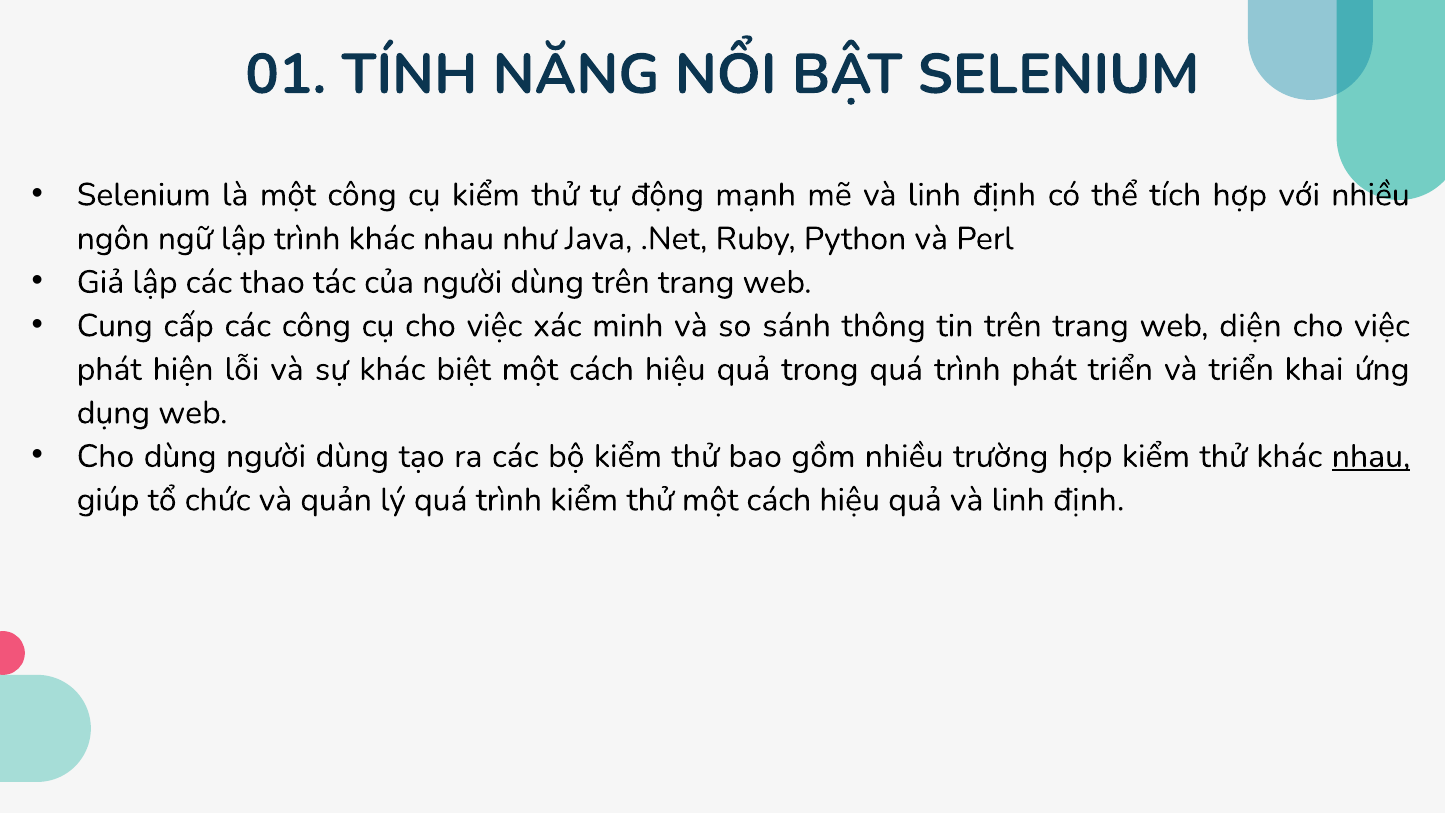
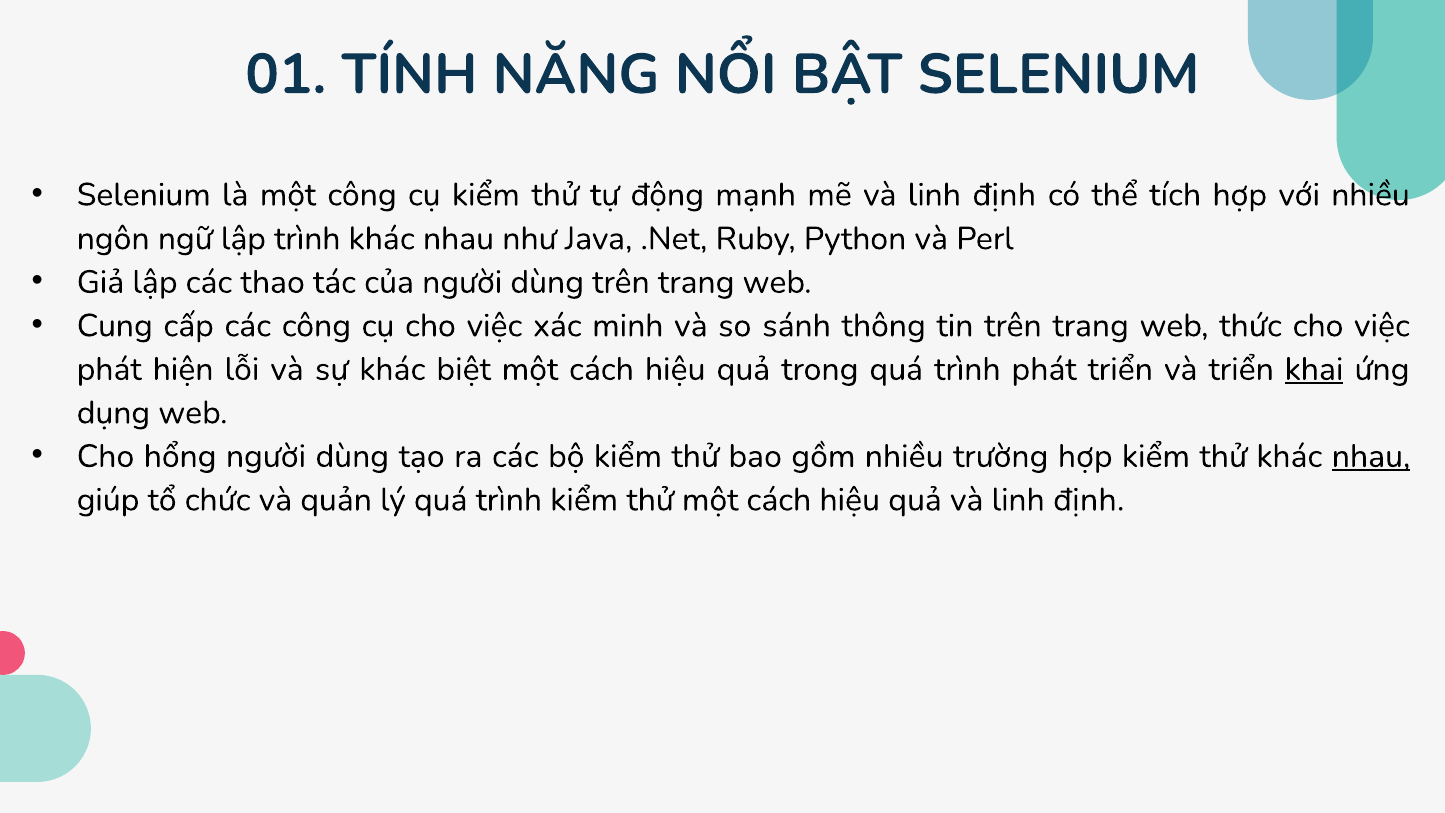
diện: diện -> thức
khai underline: none -> present
Cho dùng: dùng -> hổng
